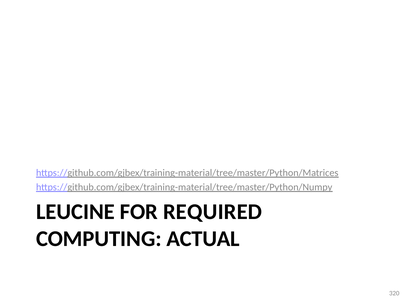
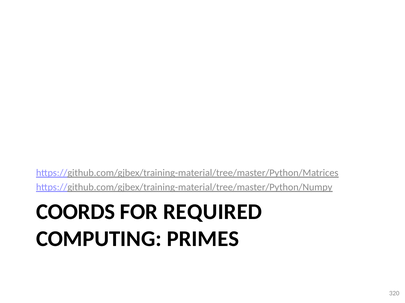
LEUCINE: LEUCINE -> COORDS
ACTUAL: ACTUAL -> PRIMES
